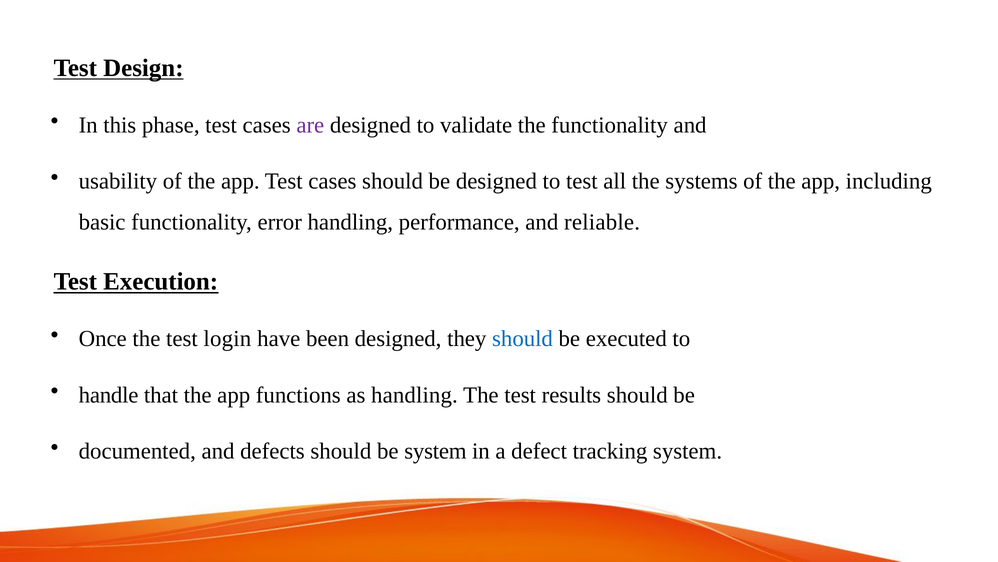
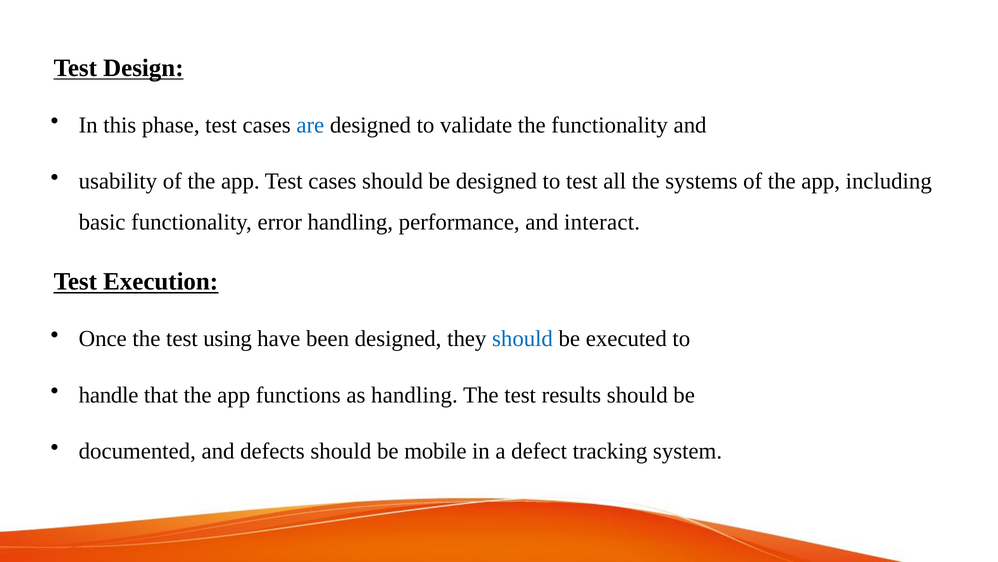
are colour: purple -> blue
reliable: reliable -> interact
login: login -> using
be system: system -> mobile
